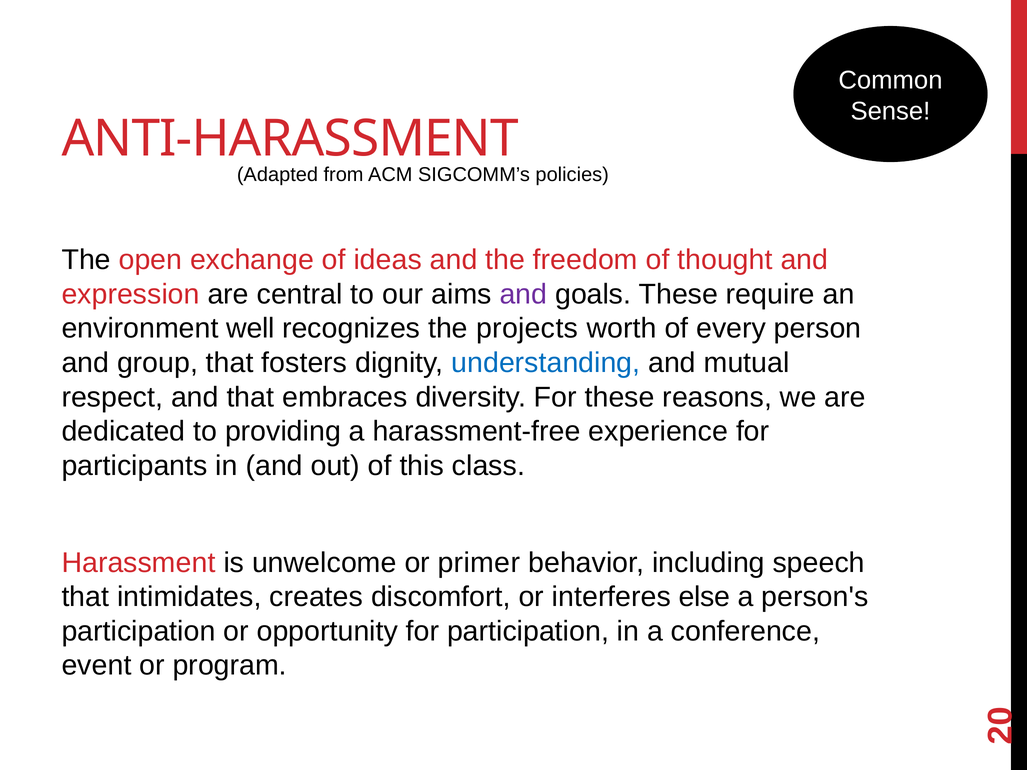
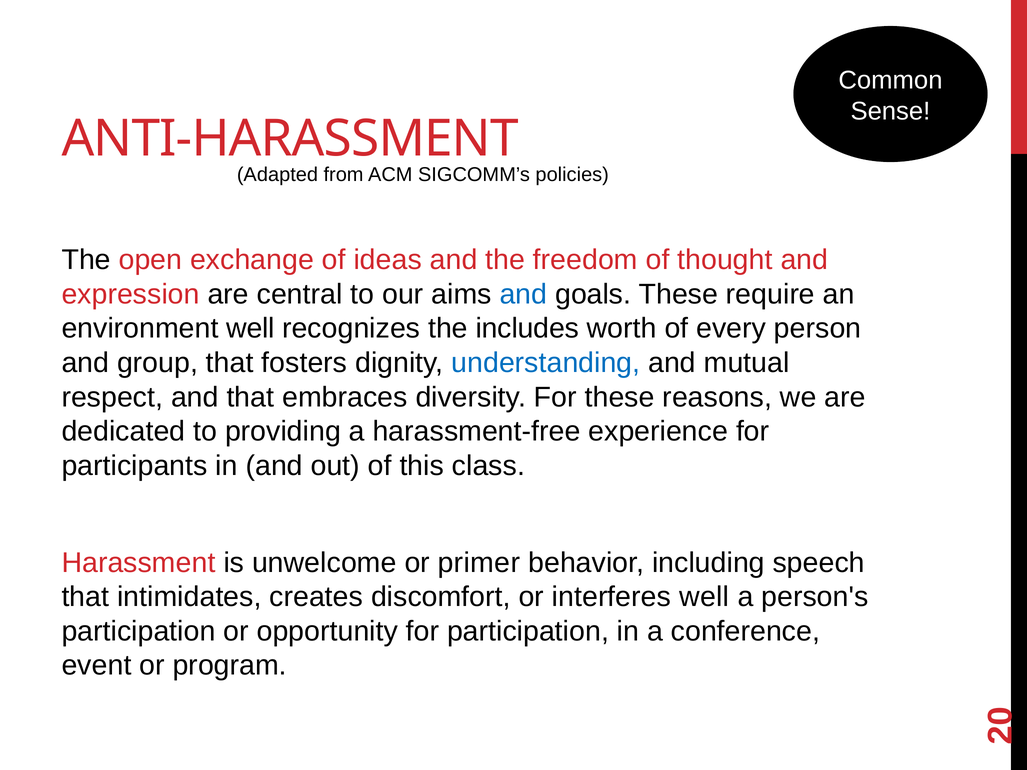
and at (523, 294) colour: purple -> blue
projects: projects -> includes
interferes else: else -> well
